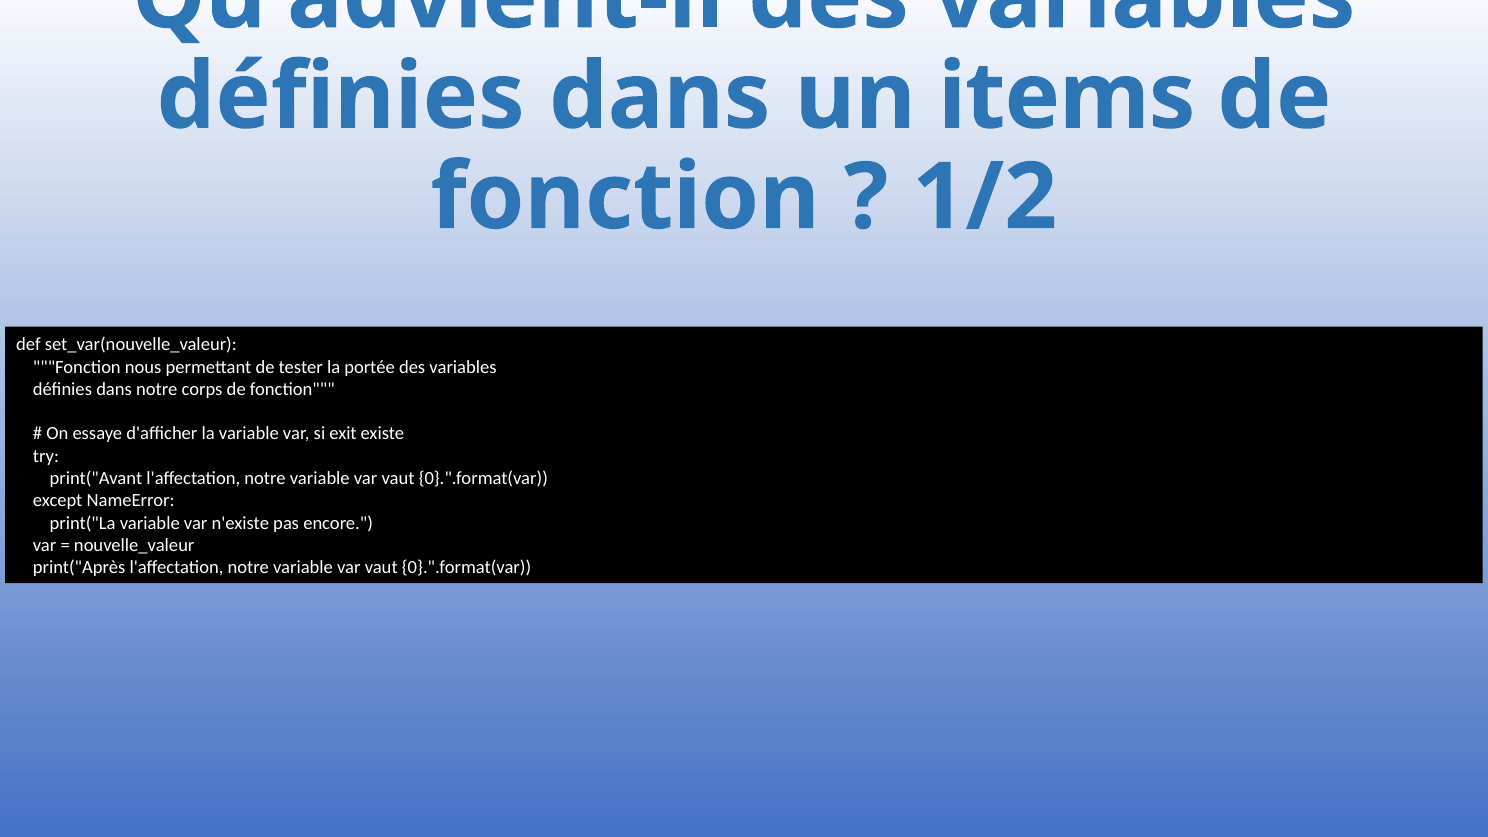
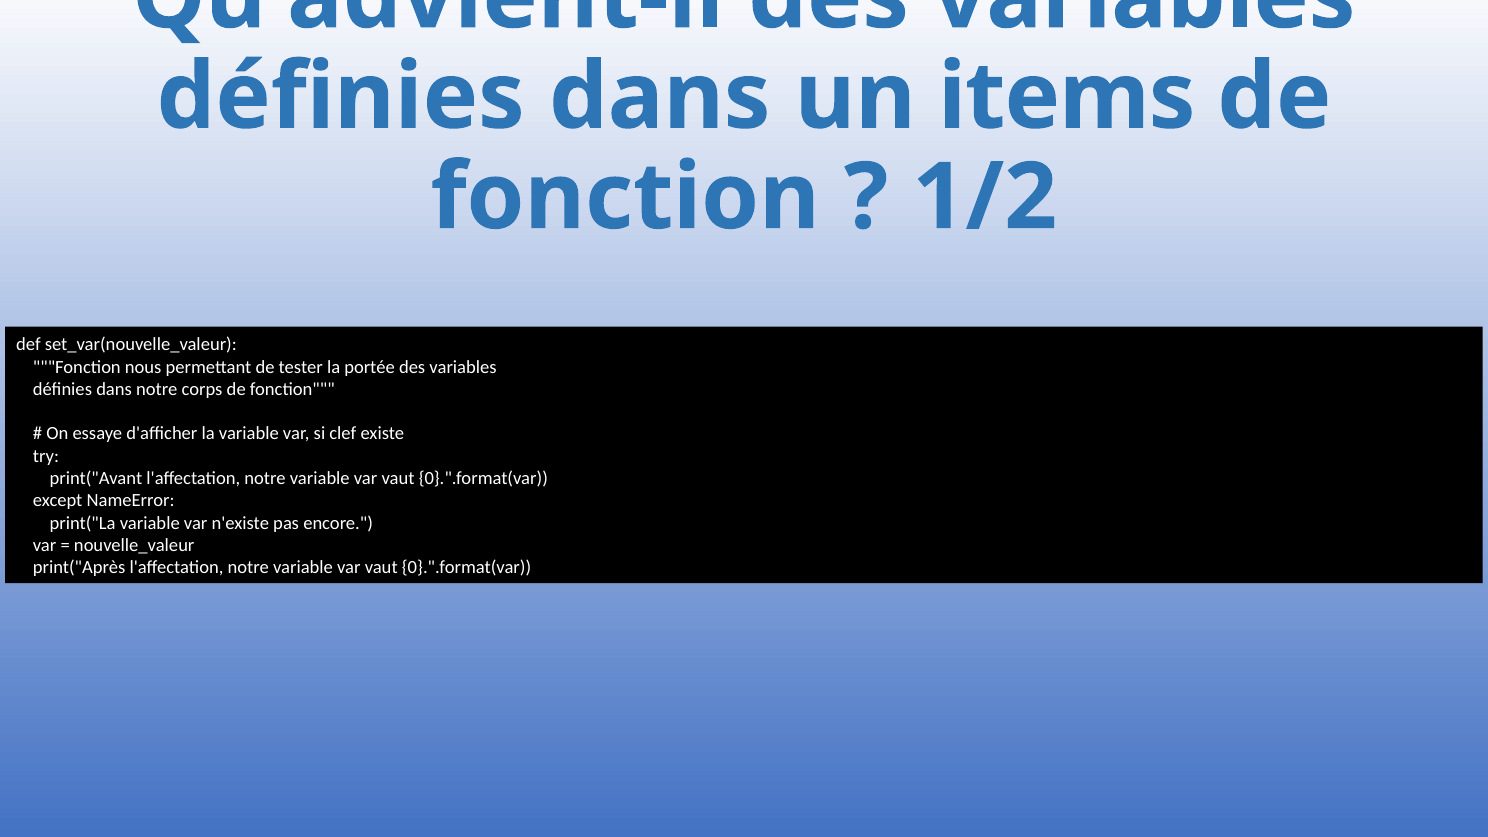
exit: exit -> clef
